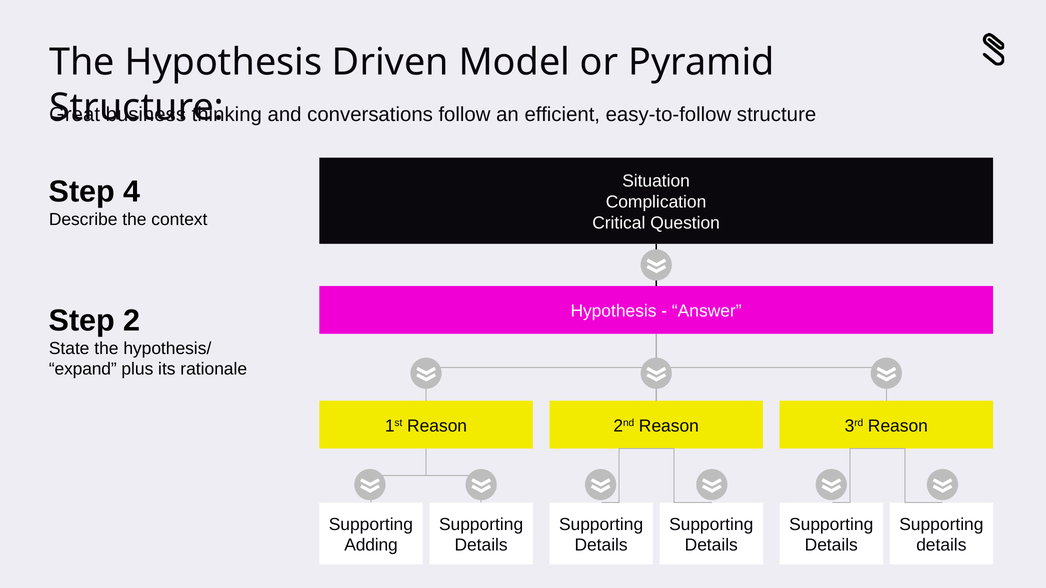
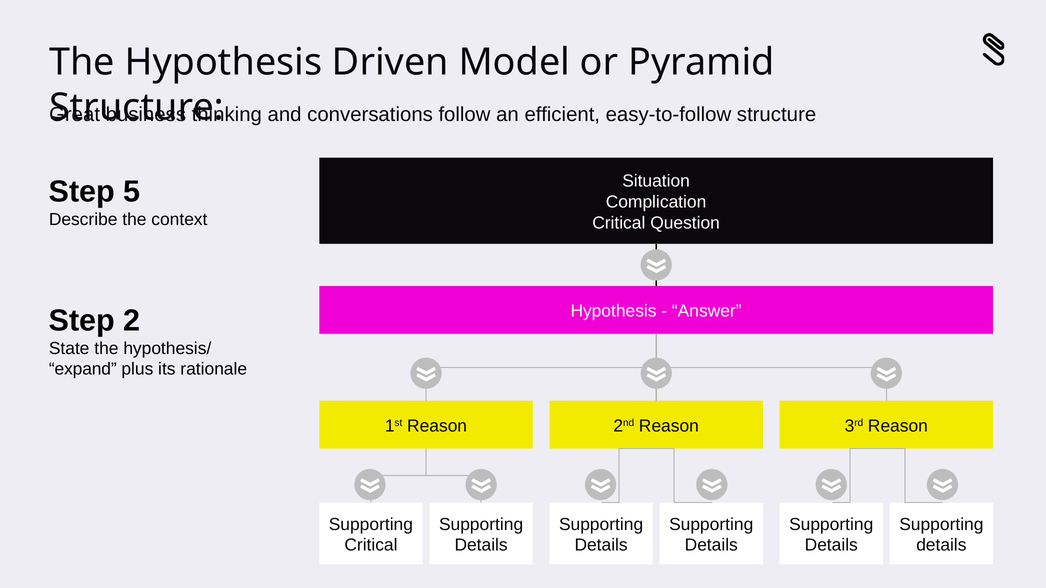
4: 4 -> 5
Adding at (371, 546): Adding -> Critical
